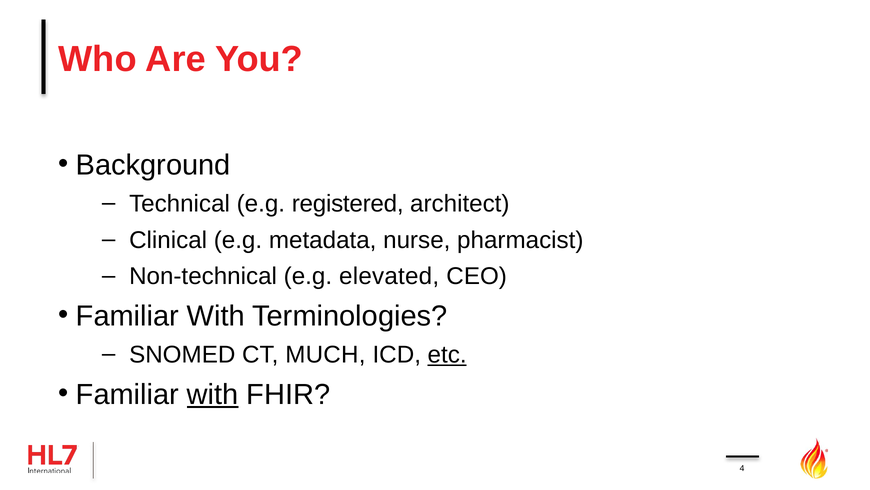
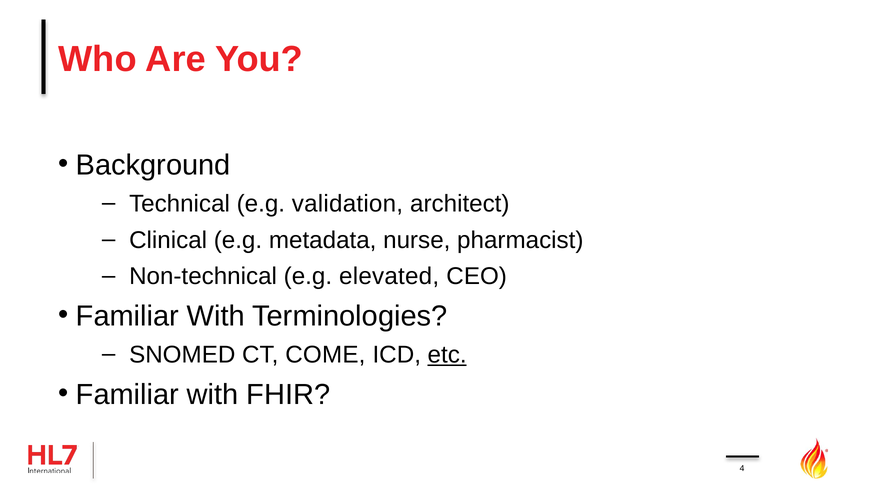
registered: registered -> validation
MUCH: MUCH -> COME
with at (213, 394) underline: present -> none
